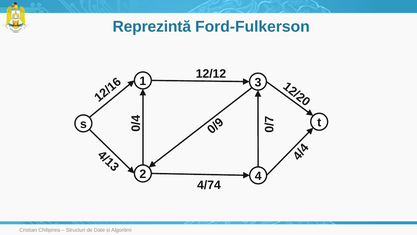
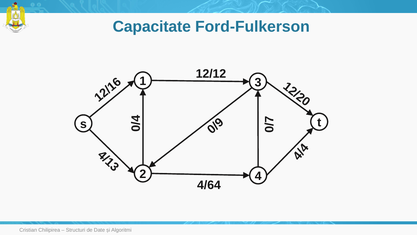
Reprezintă: Reprezintă -> Capacitate
4/74: 4/74 -> 4/64
